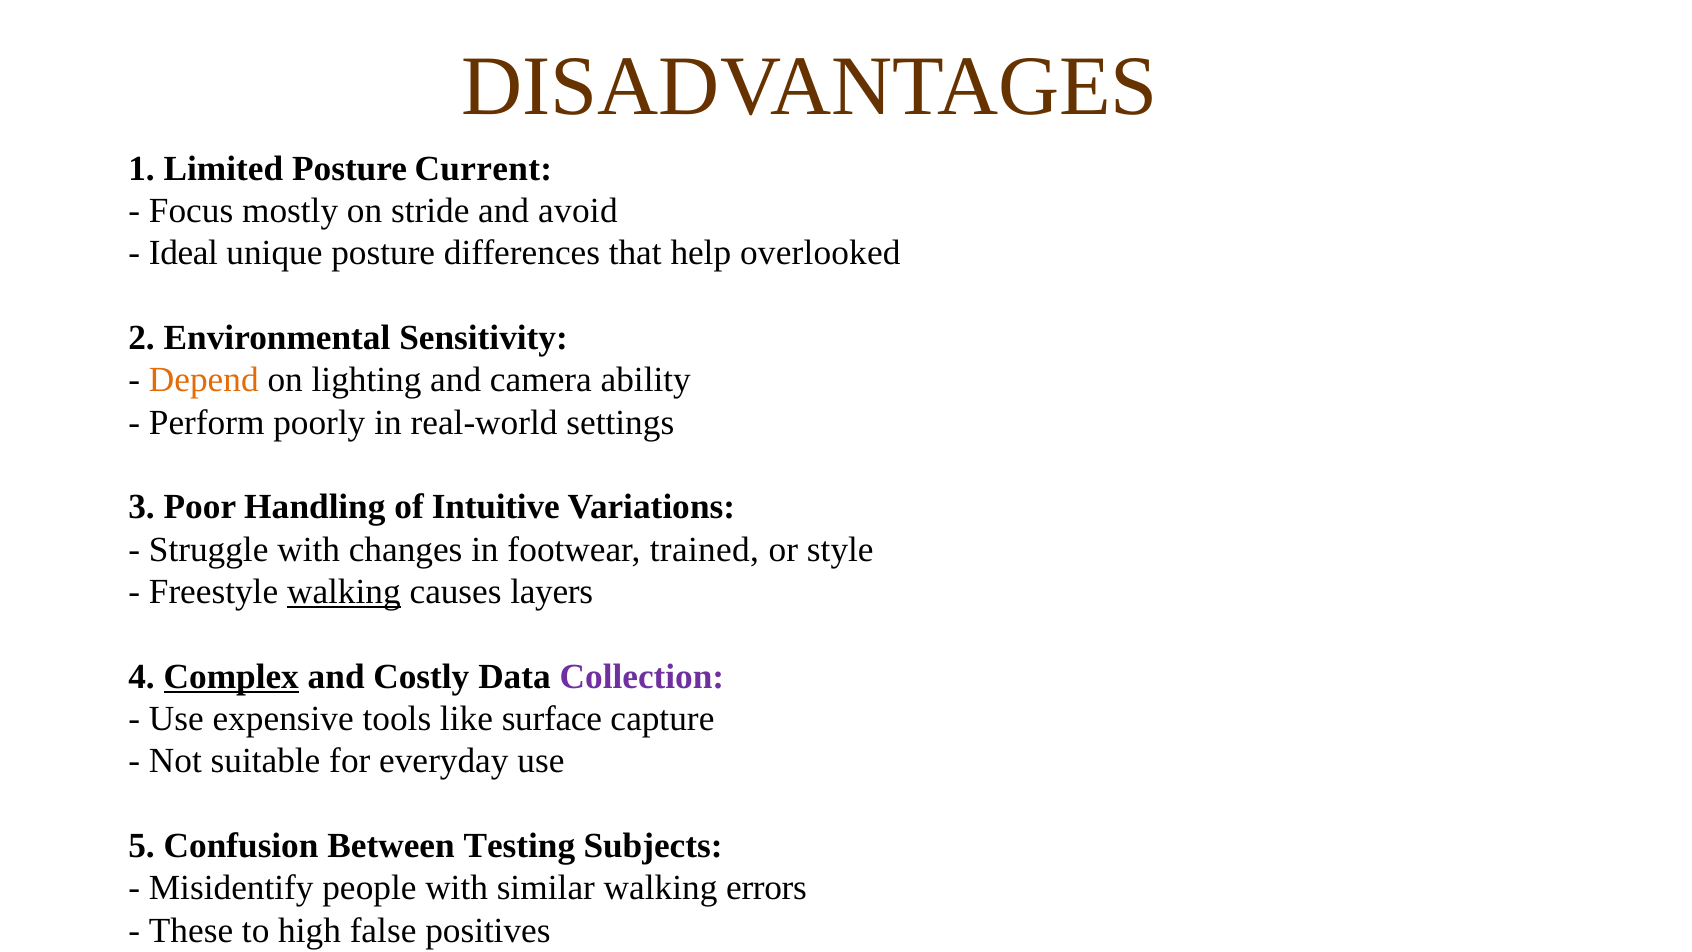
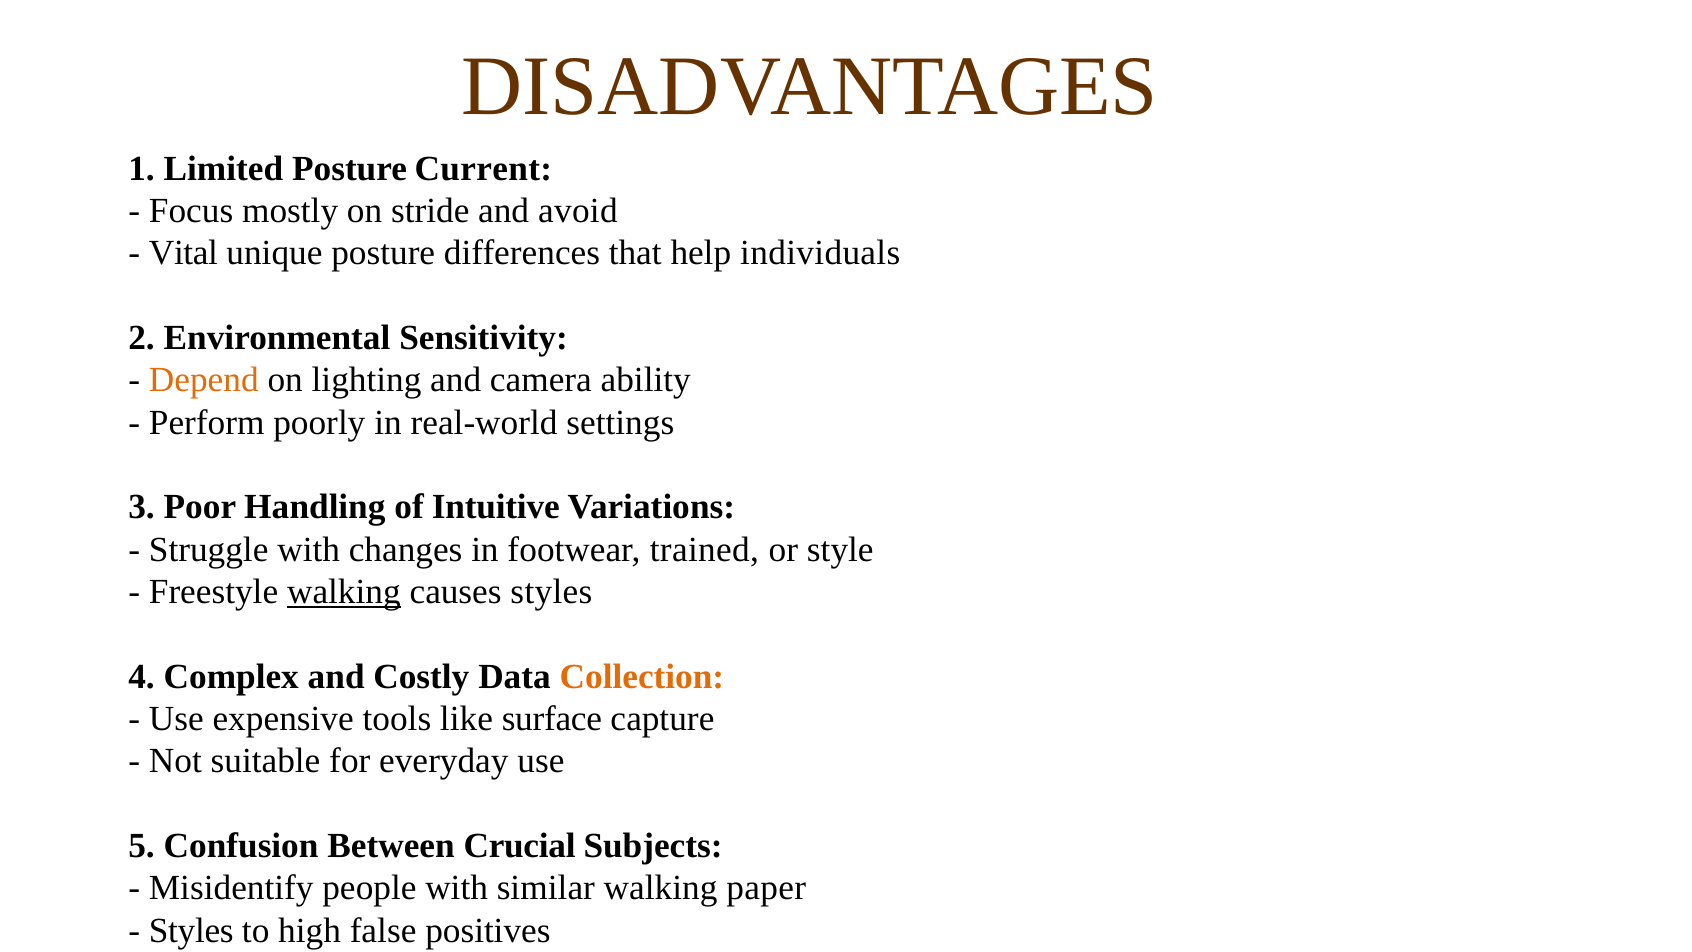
Ideal: Ideal -> Vital
overlooked: overlooked -> individuals
causes layers: layers -> styles
Complex underline: present -> none
Collection colour: purple -> orange
Testing: Testing -> Crucial
errors: errors -> paper
These at (191, 930): These -> Styles
